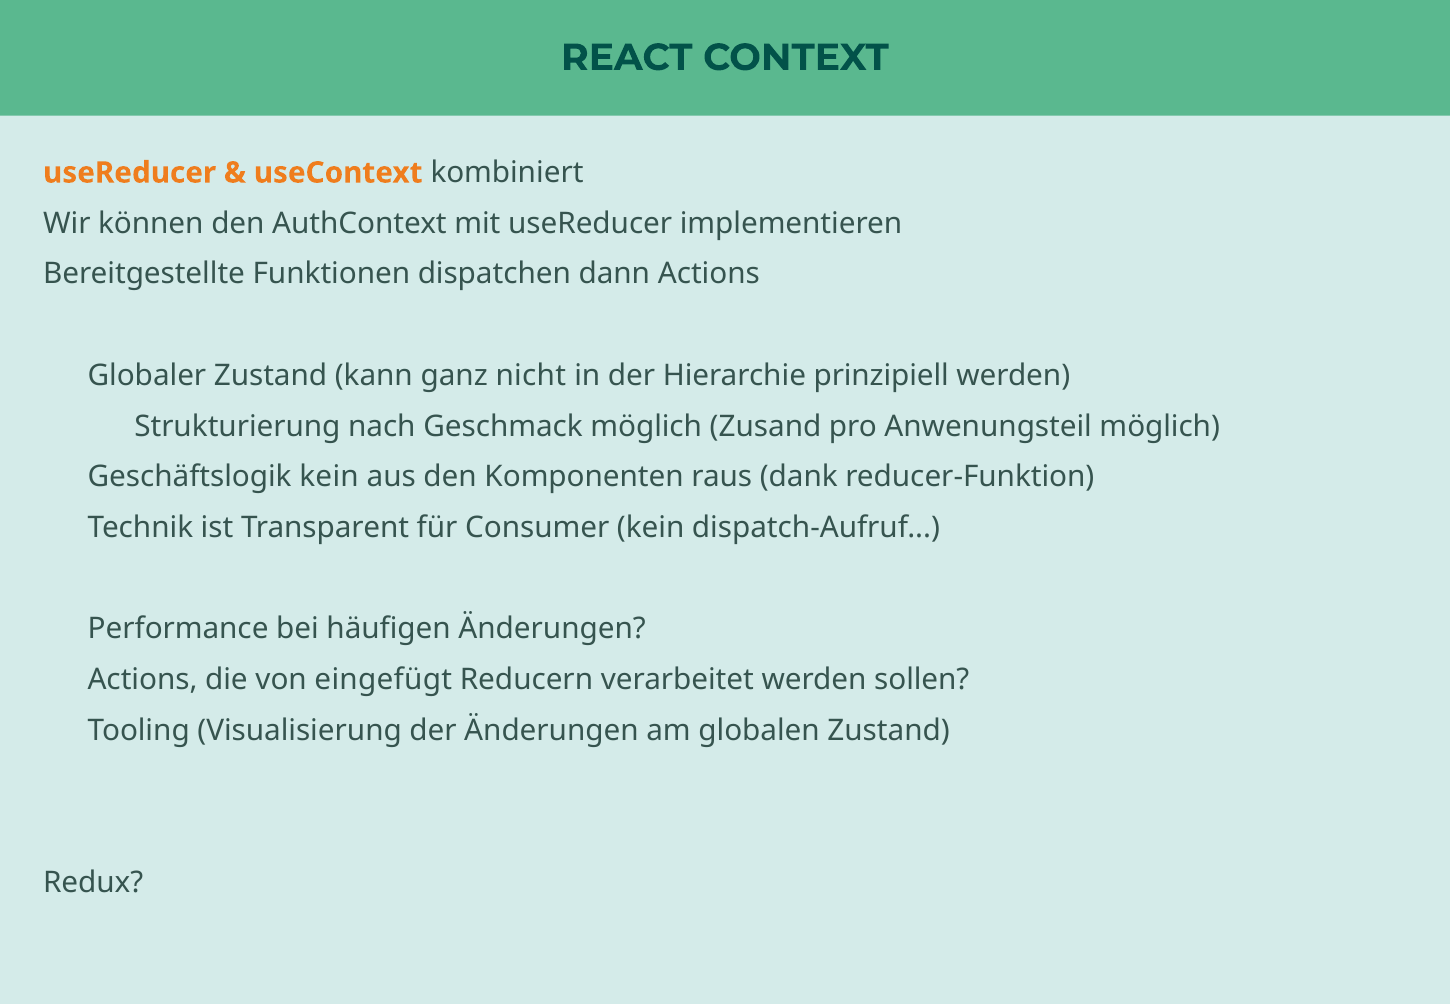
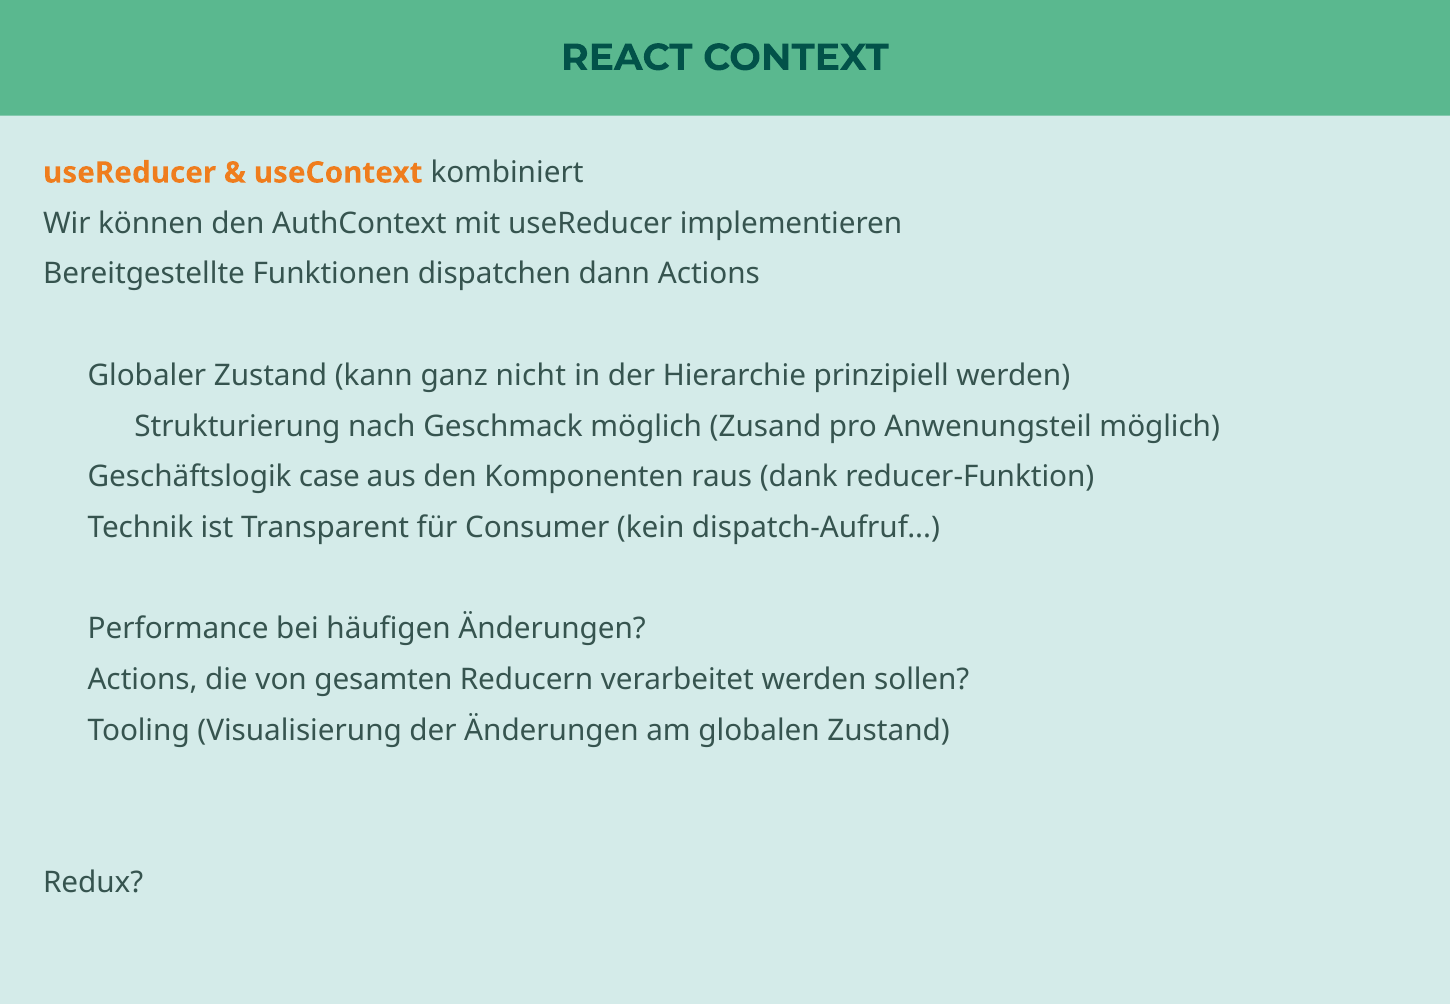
Geschäftslogik kein: kein -> case
eingefügt: eingefügt -> gesamten
